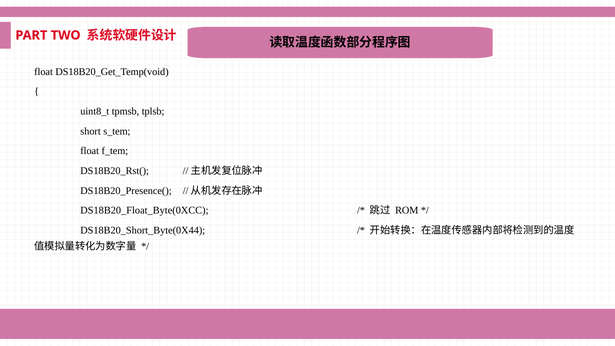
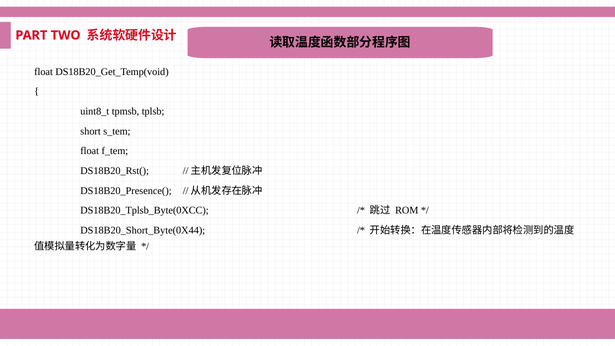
DS18B20_Float_Byte(0XCC: DS18B20_Float_Byte(0XCC -> DS18B20_Tplsb_Byte(0XCC
